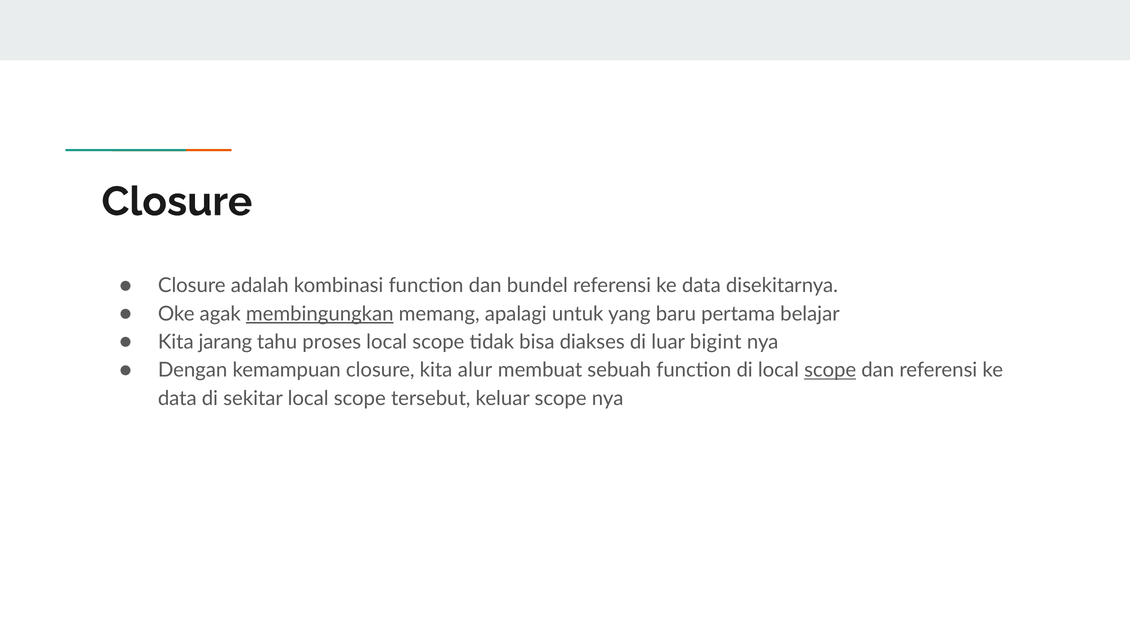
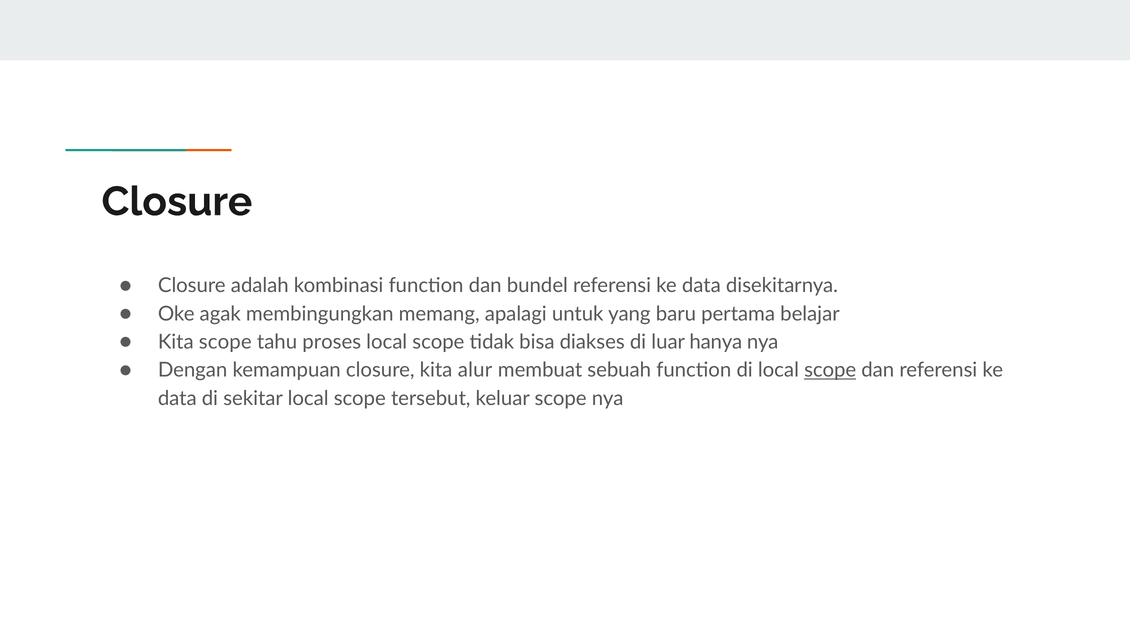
membingungkan underline: present -> none
Kita jarang: jarang -> scope
bigint: bigint -> hanya
